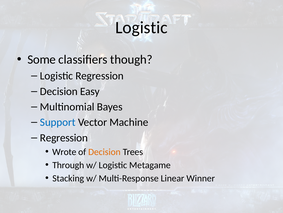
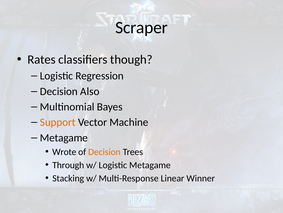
Logistic at (141, 27): Logistic -> Scraper
Some: Some -> Rates
Easy: Easy -> Also
Support colour: blue -> orange
Regression at (64, 137): Regression -> Metagame
